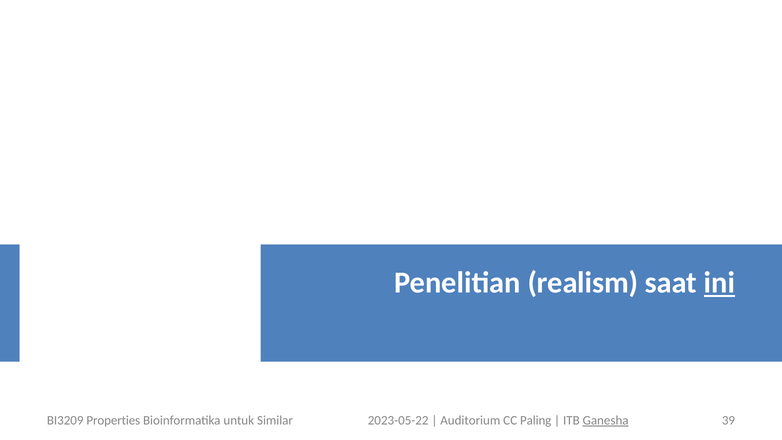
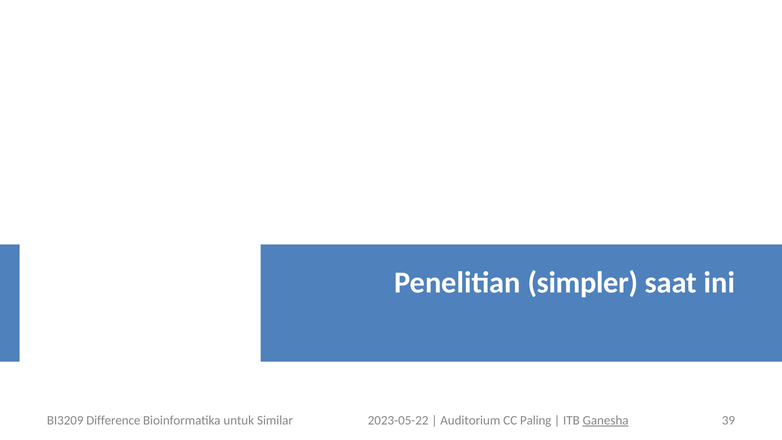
realism: realism -> simpler
ini underline: present -> none
Properties: Properties -> Difference
